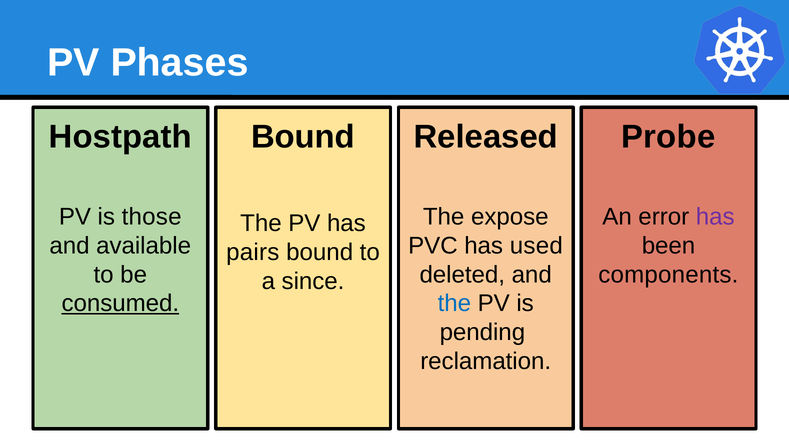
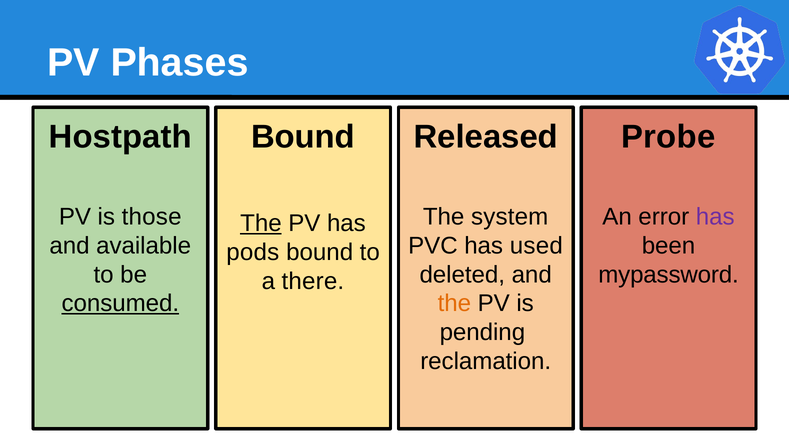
expose: expose -> system
The at (261, 223) underline: none -> present
pairs: pairs -> pods
components: components -> mypassword
since: since -> there
the at (454, 303) colour: blue -> orange
